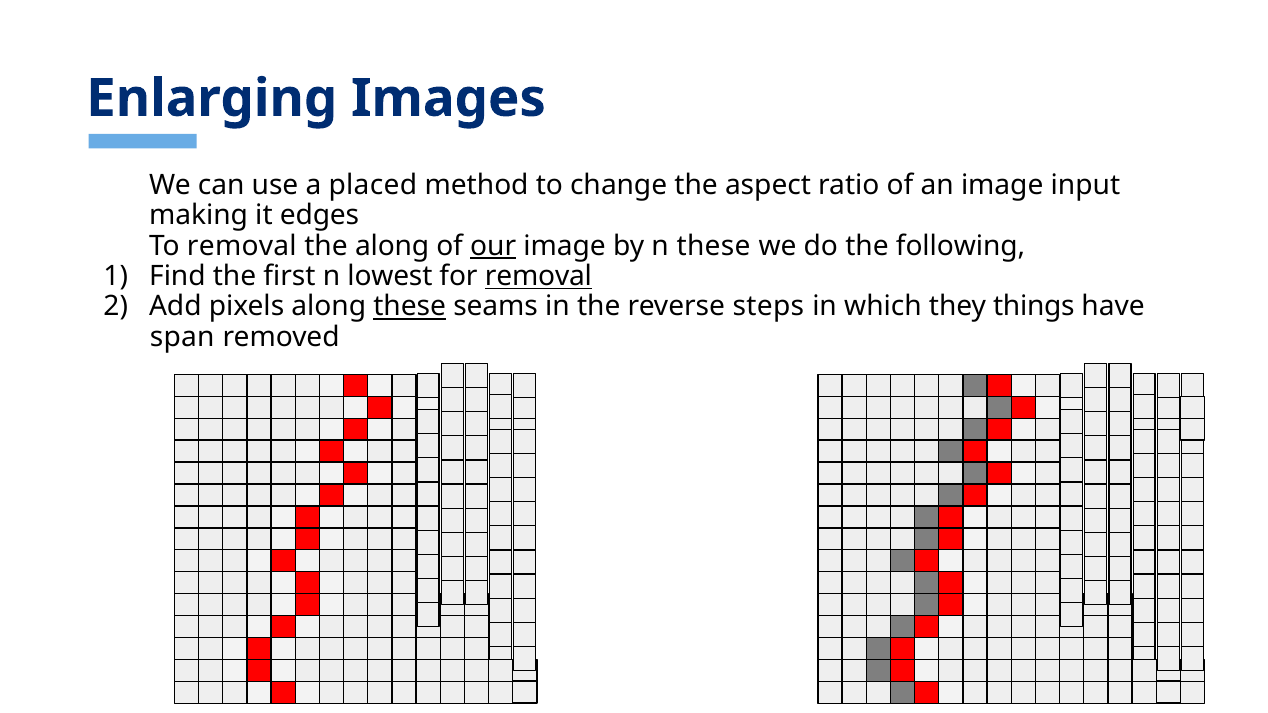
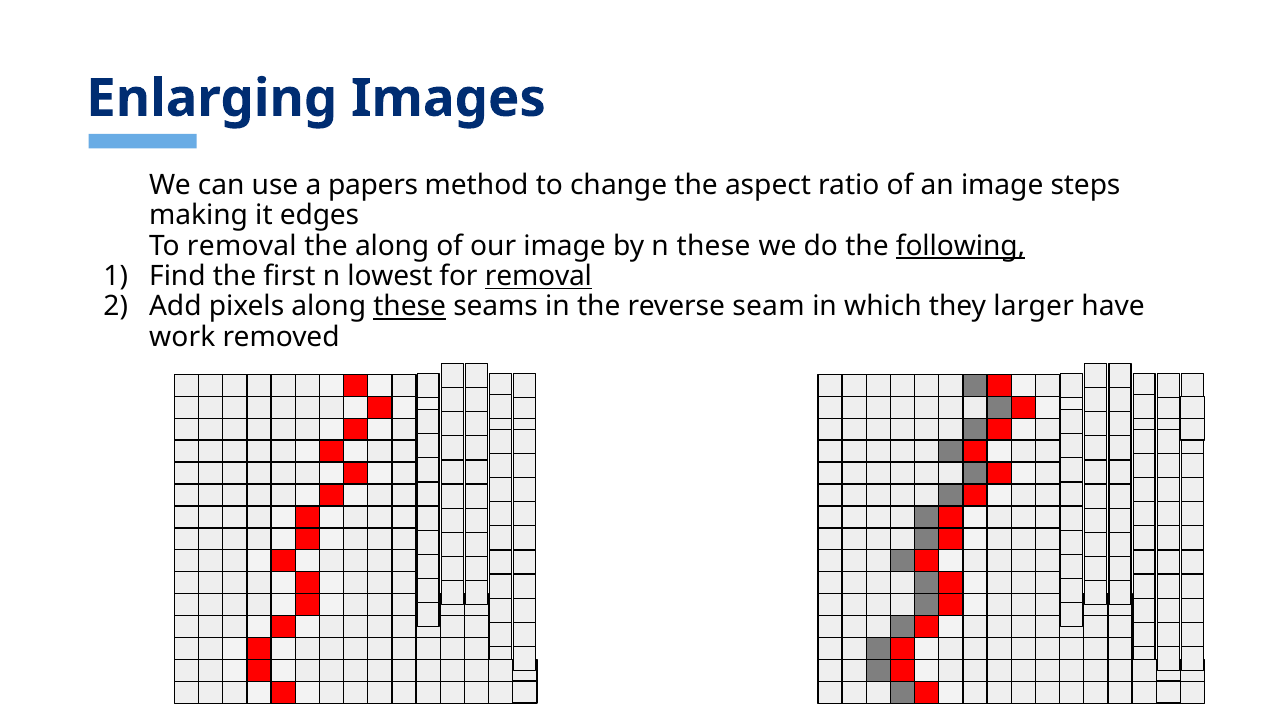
placed: placed -> papers
input: input -> steps
our underline: present -> none
following underline: none -> present
steps: steps -> seam
things: things -> larger
span: span -> work
